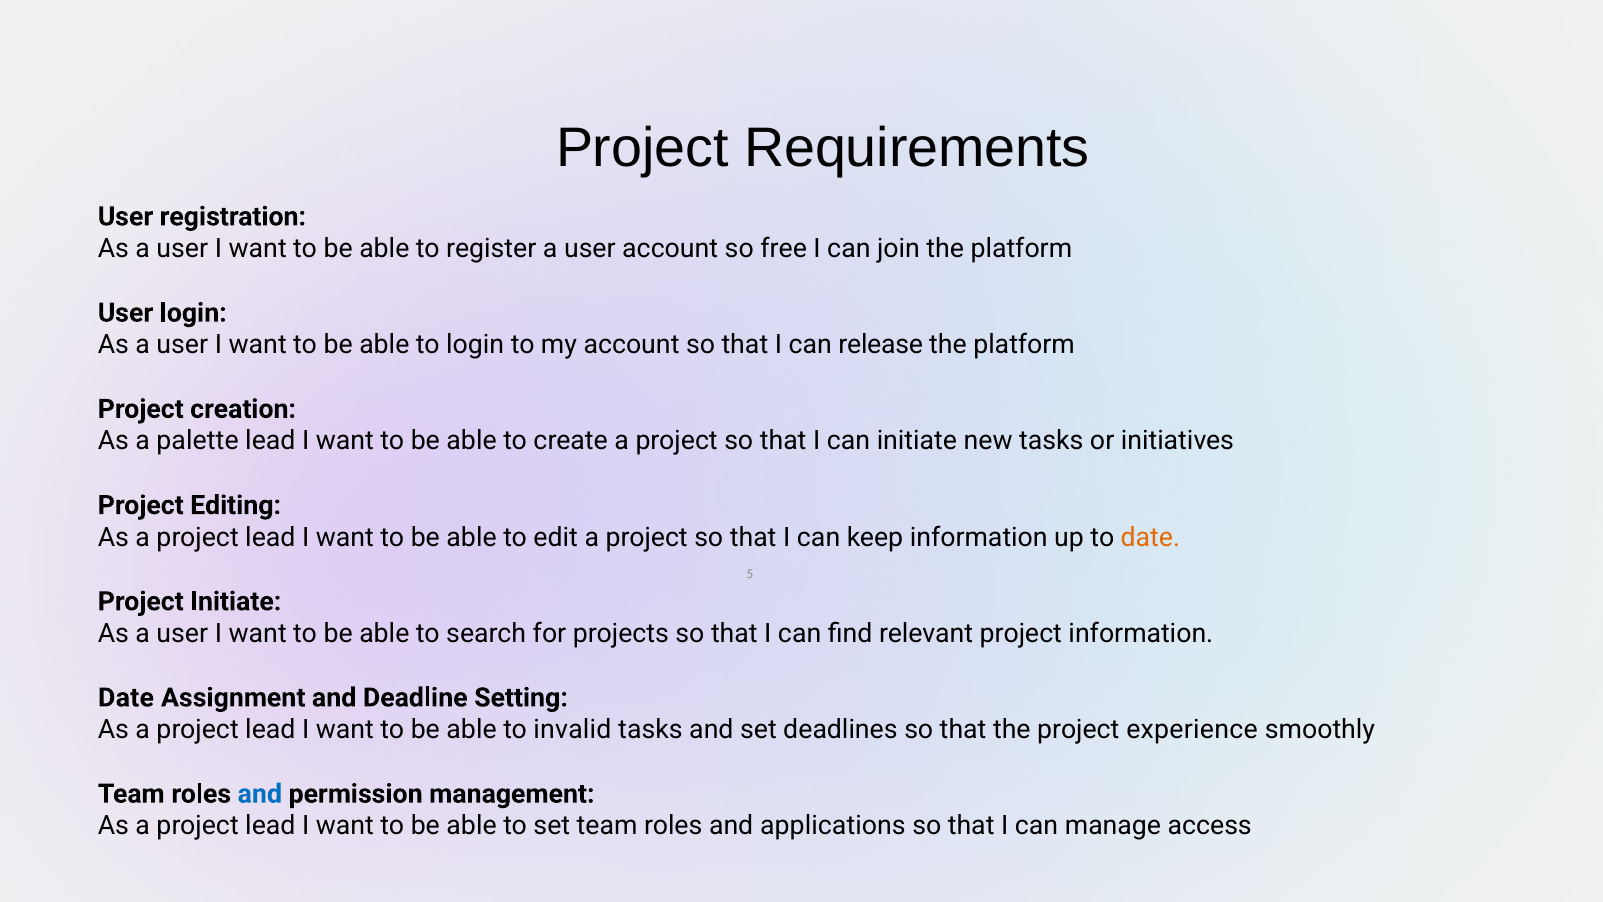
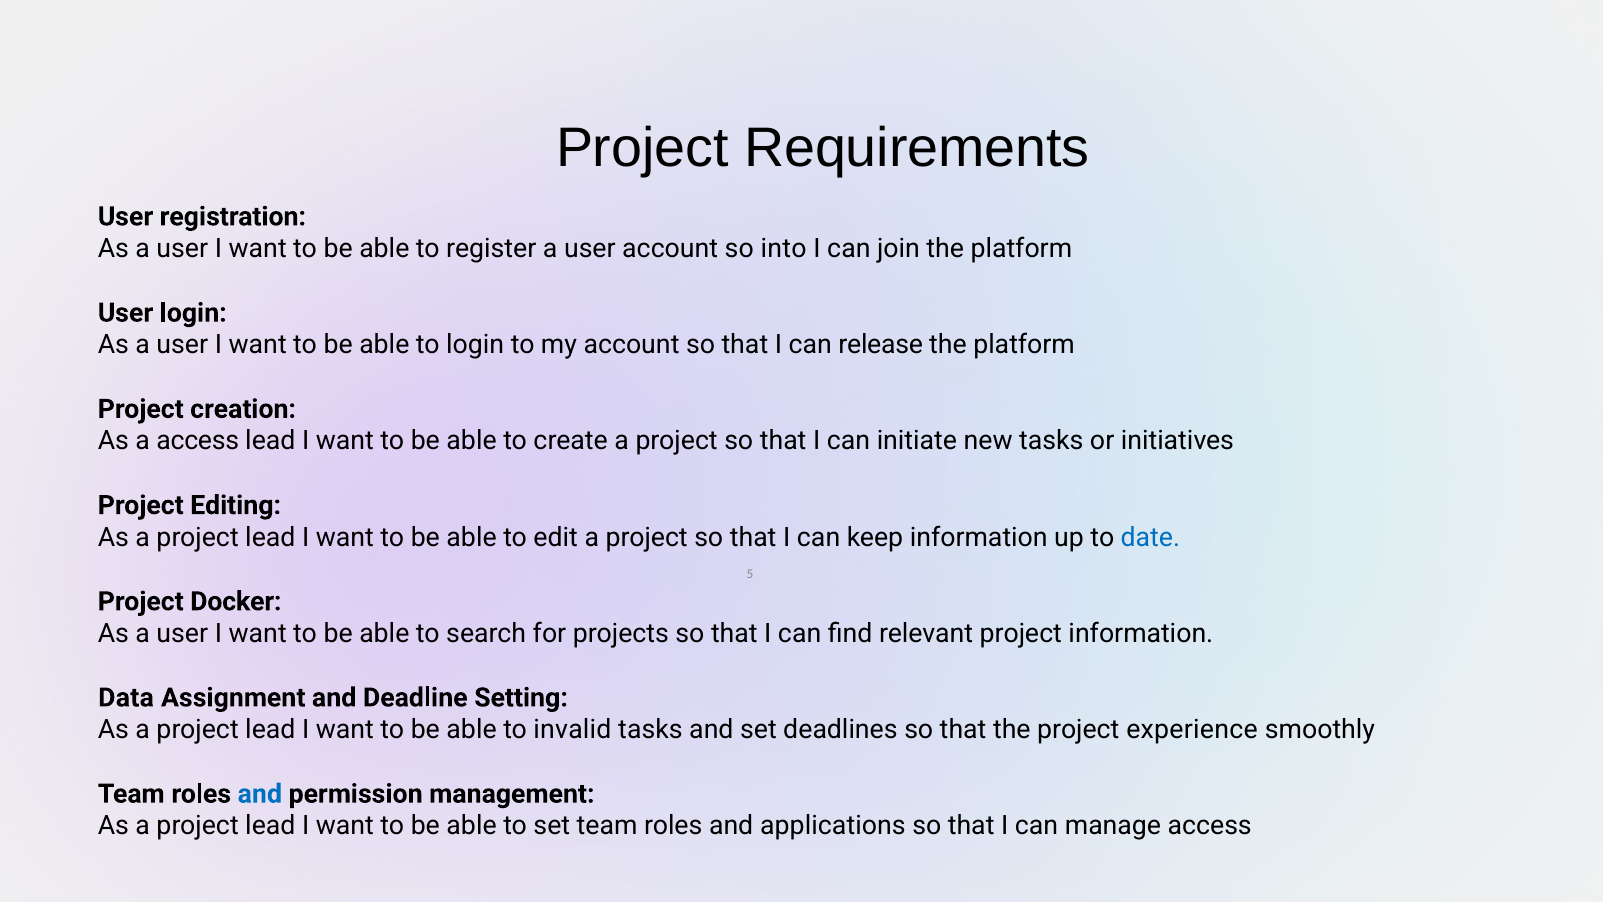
free: free -> into
a palette: palette -> access
date at (1150, 537) colour: orange -> blue
Project Initiate: Initiate -> Docker
Date at (126, 697): Date -> Data
